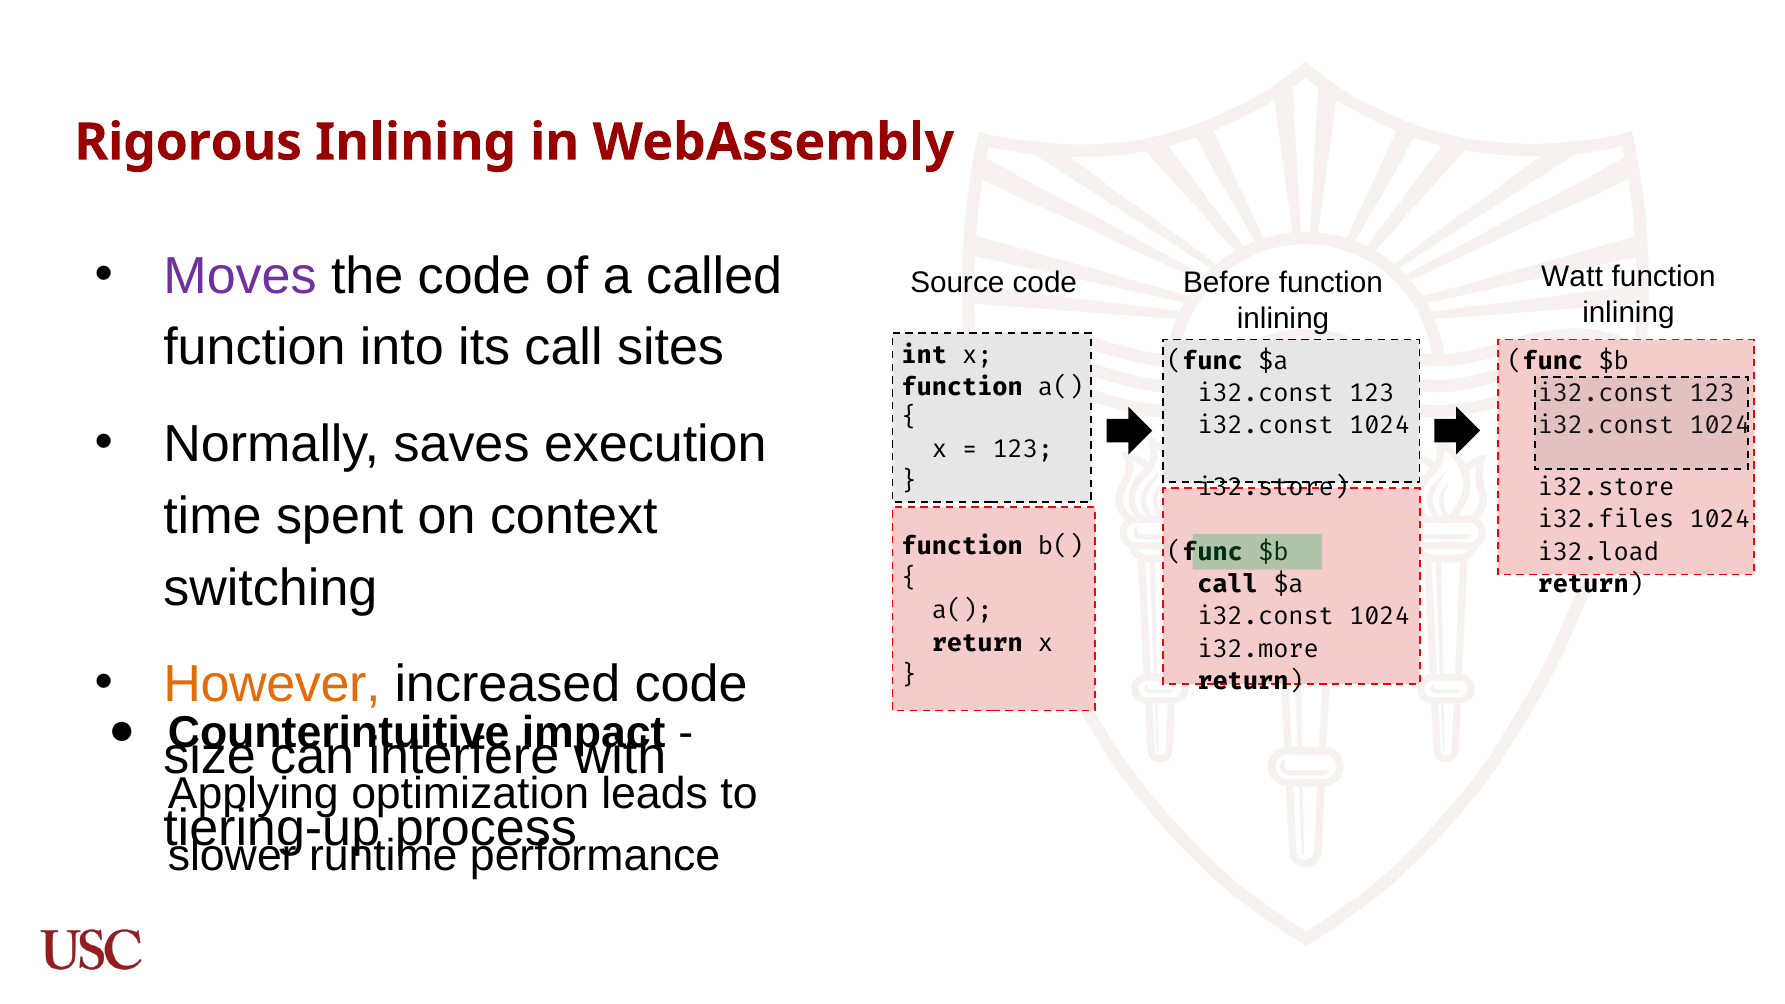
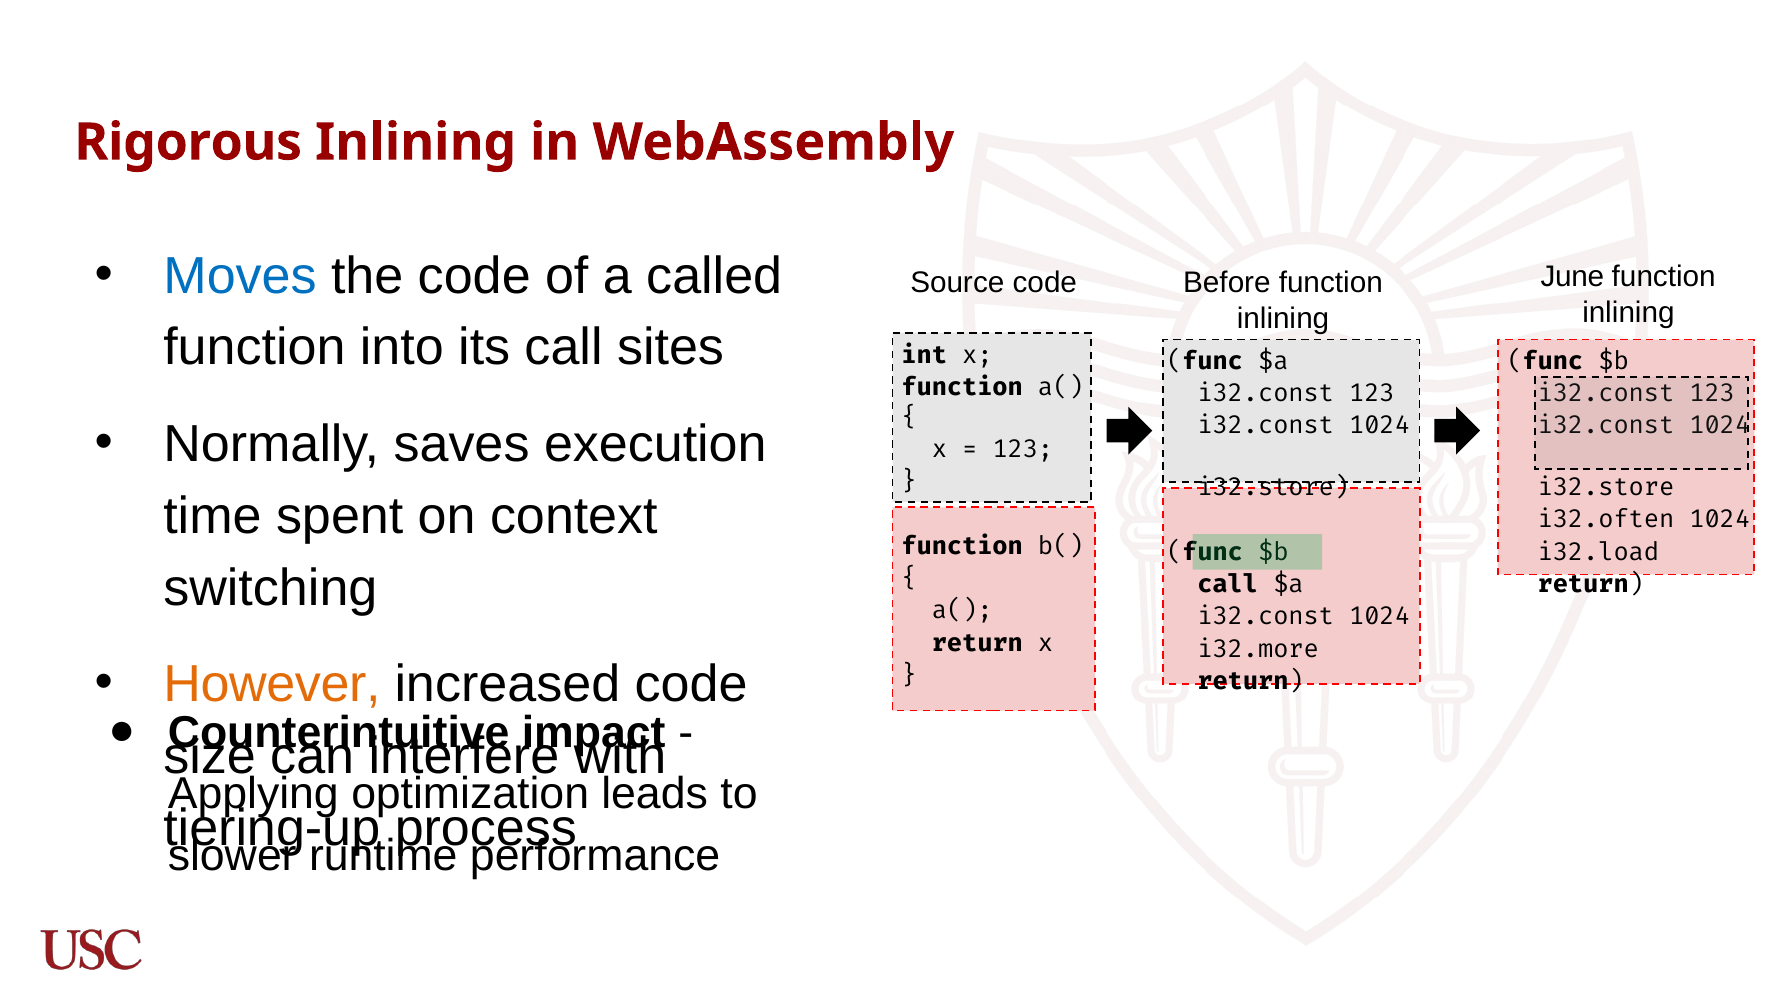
Moves colour: purple -> blue
Watt: Watt -> June
i32.files: i32.files -> i32.often
